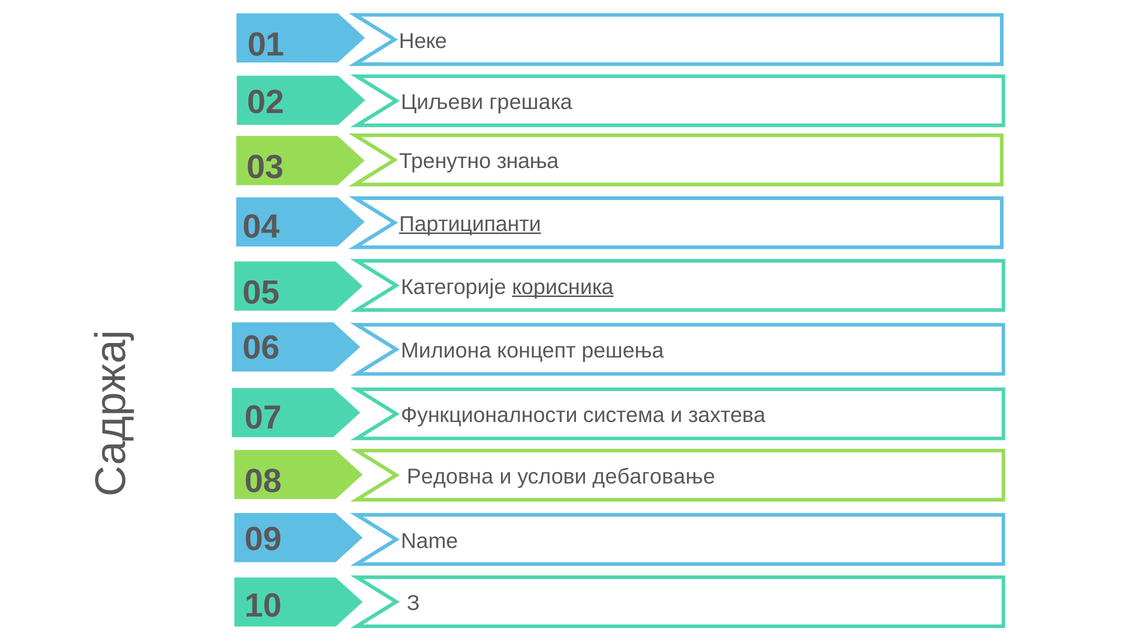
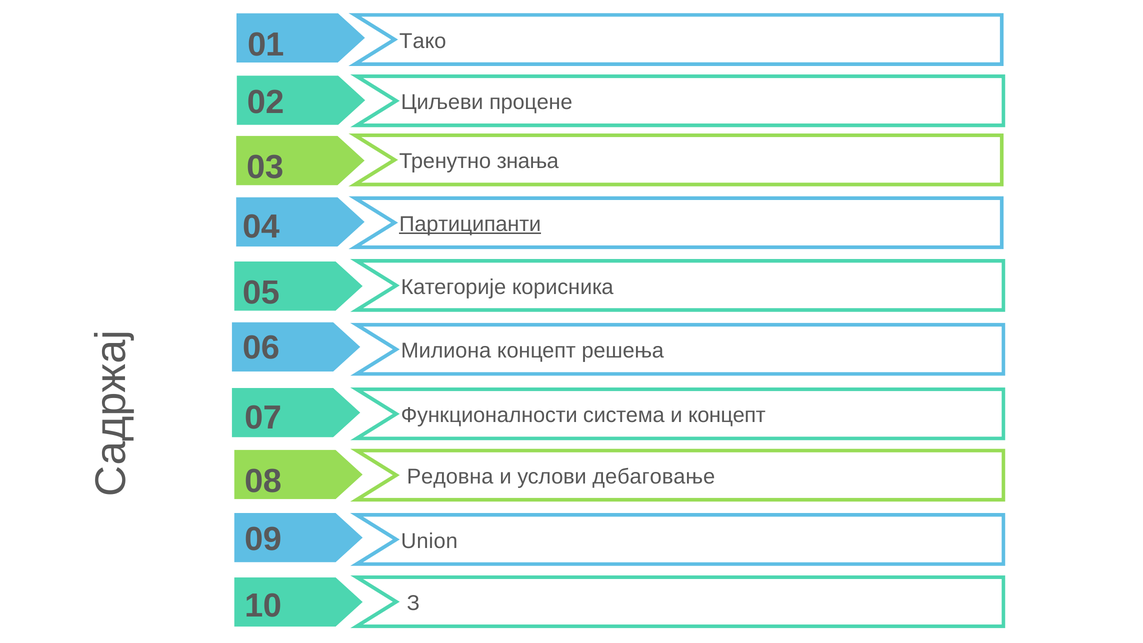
Неке: Неке -> Тако
грешака: грешака -> процене
корисника underline: present -> none
и захтева: захтева -> концепт
Name: Name -> Union
